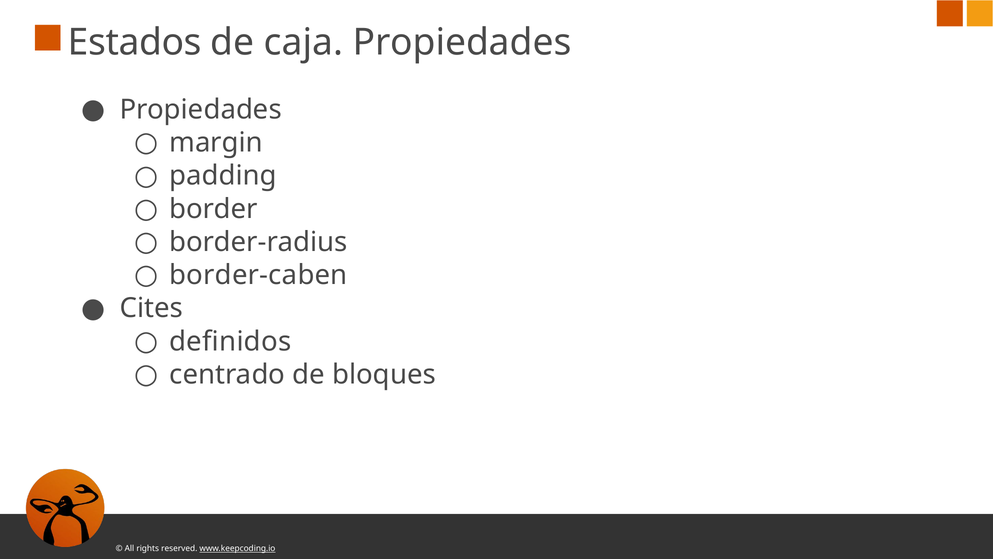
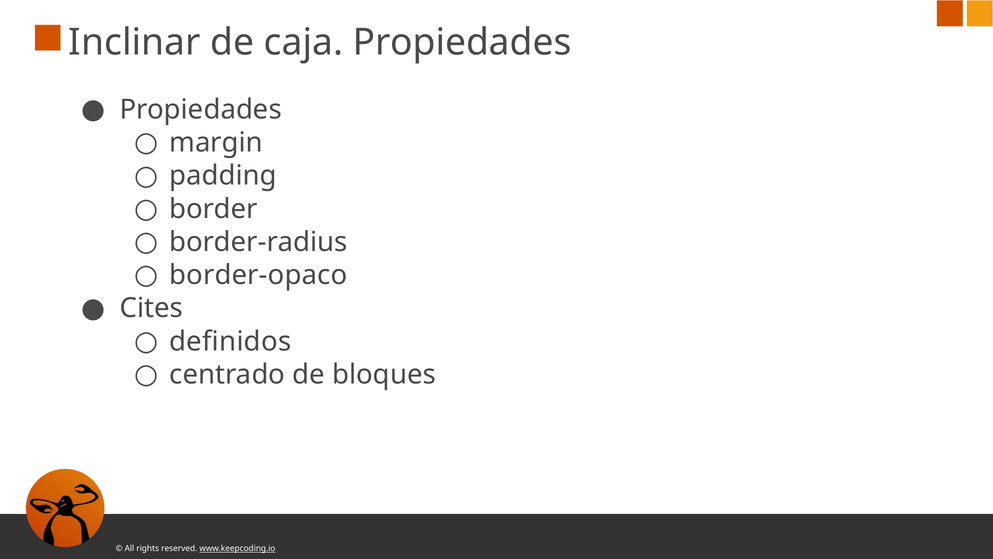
Estados: Estados -> Inclinar
border-caben: border-caben -> border-opaco
